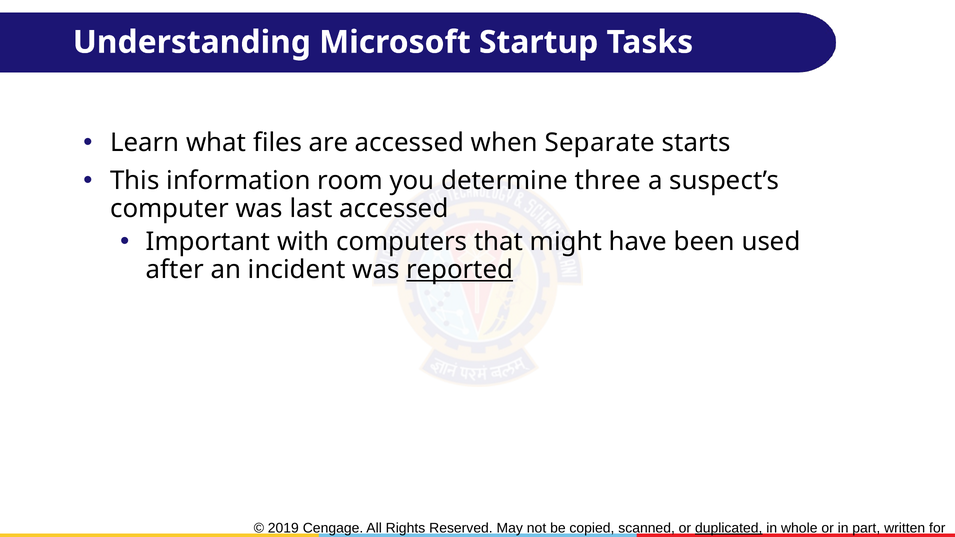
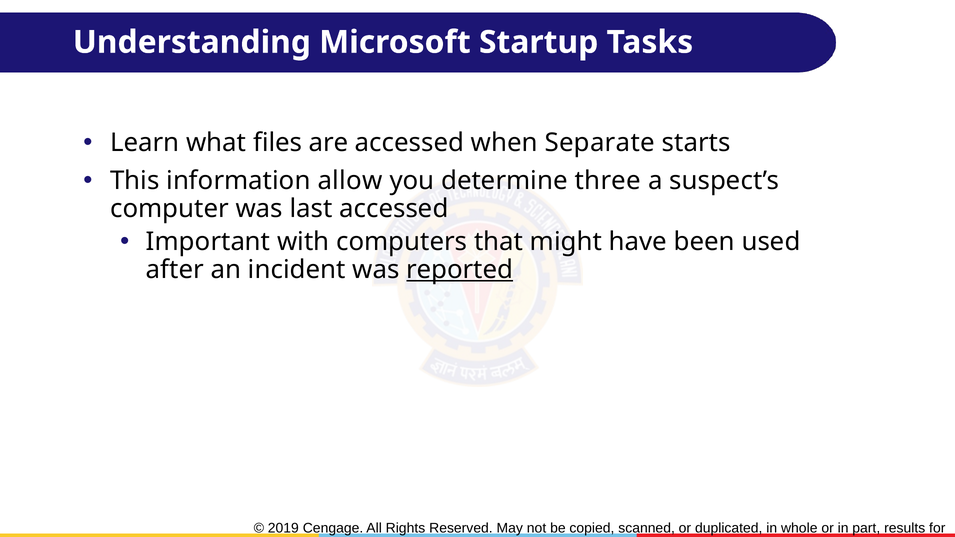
room: room -> allow
duplicated underline: present -> none
written: written -> results
